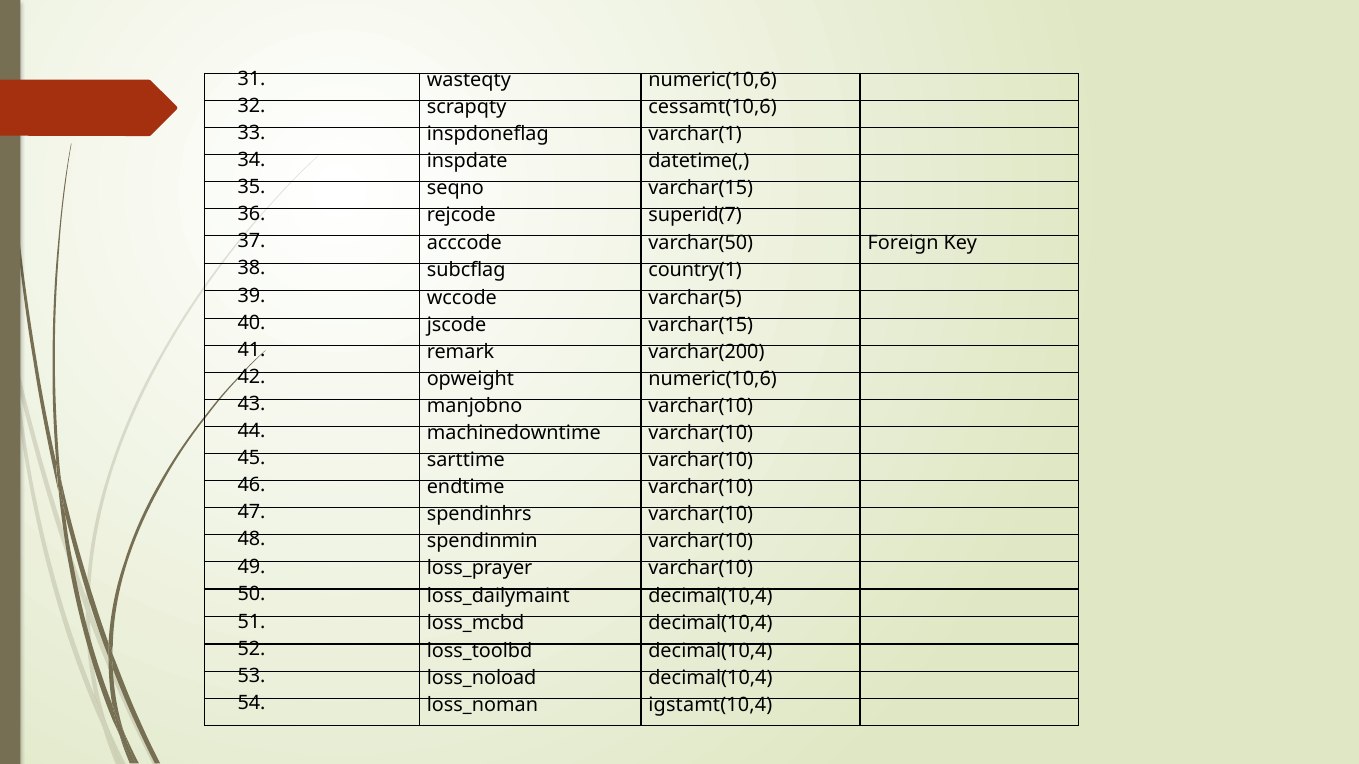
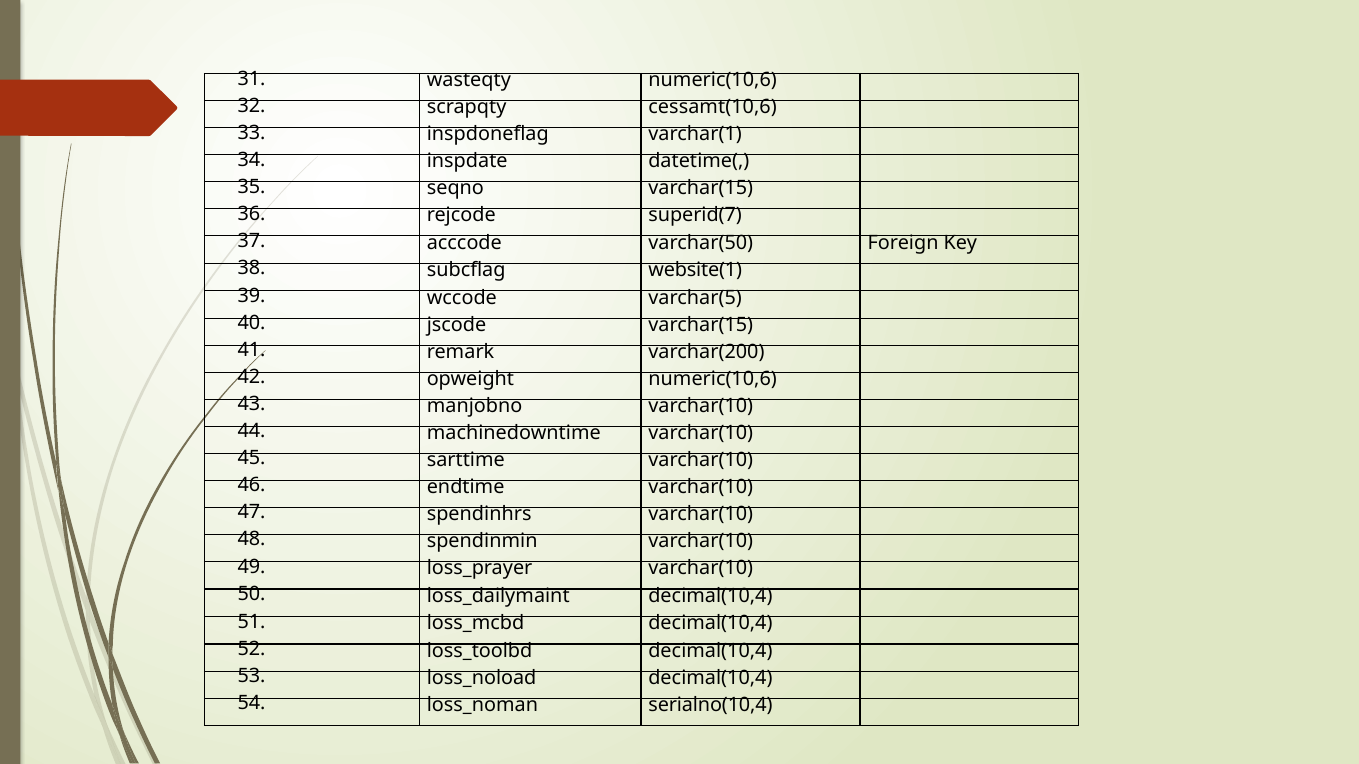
country(1: country(1 -> website(1
igstamt(10,4: igstamt(10,4 -> serialno(10,4
